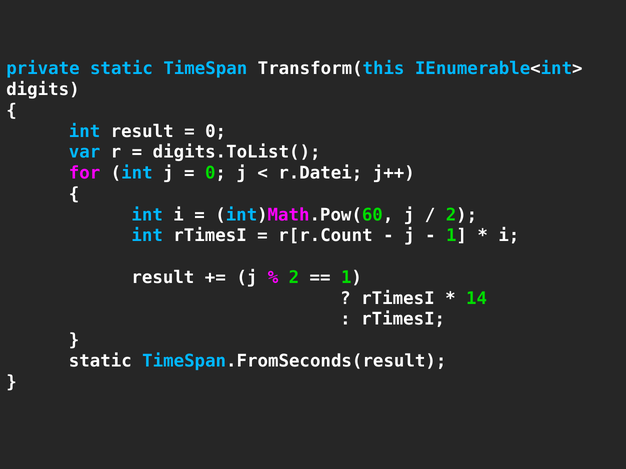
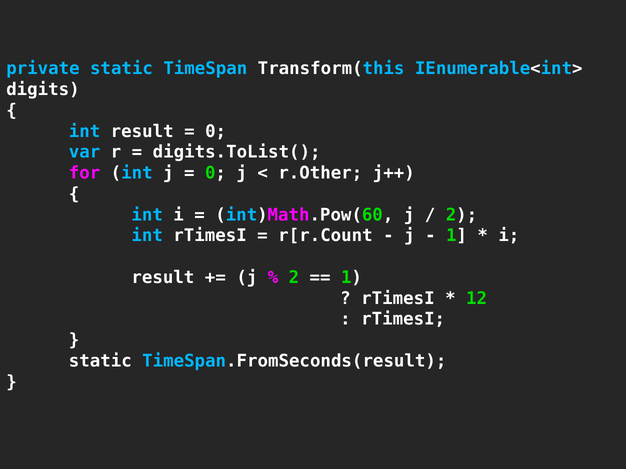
r.Datei: r.Datei -> r.Other
14: 14 -> 12
